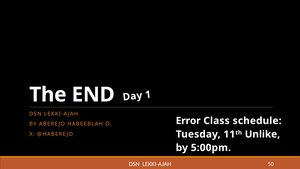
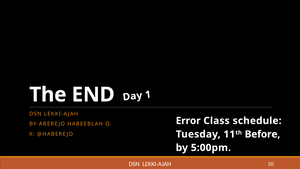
Unlike: Unlike -> Before
